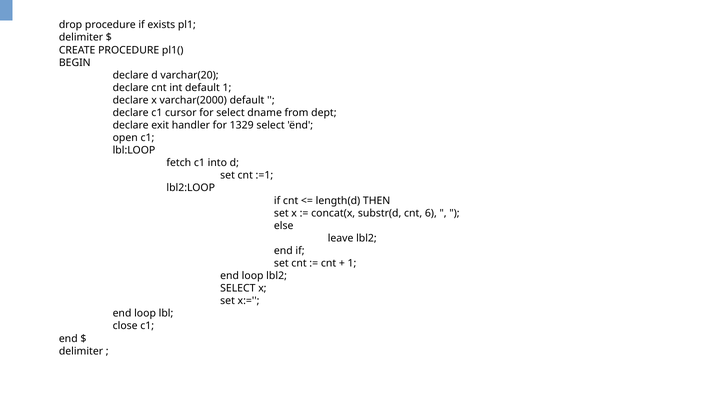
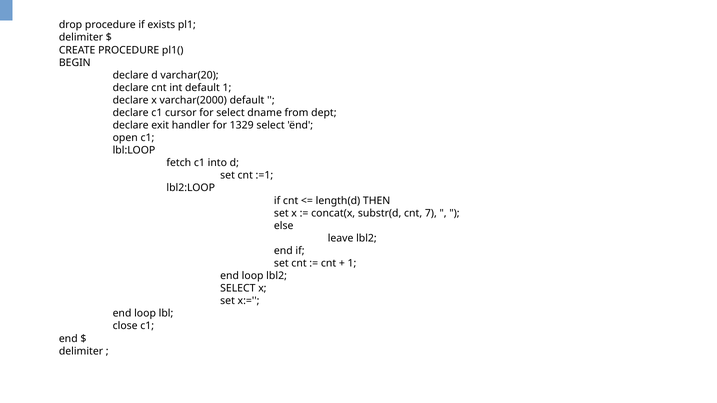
6: 6 -> 7
